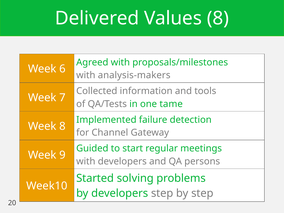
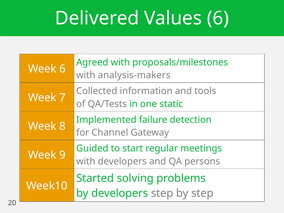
Values 8: 8 -> 6
tame: tame -> static
